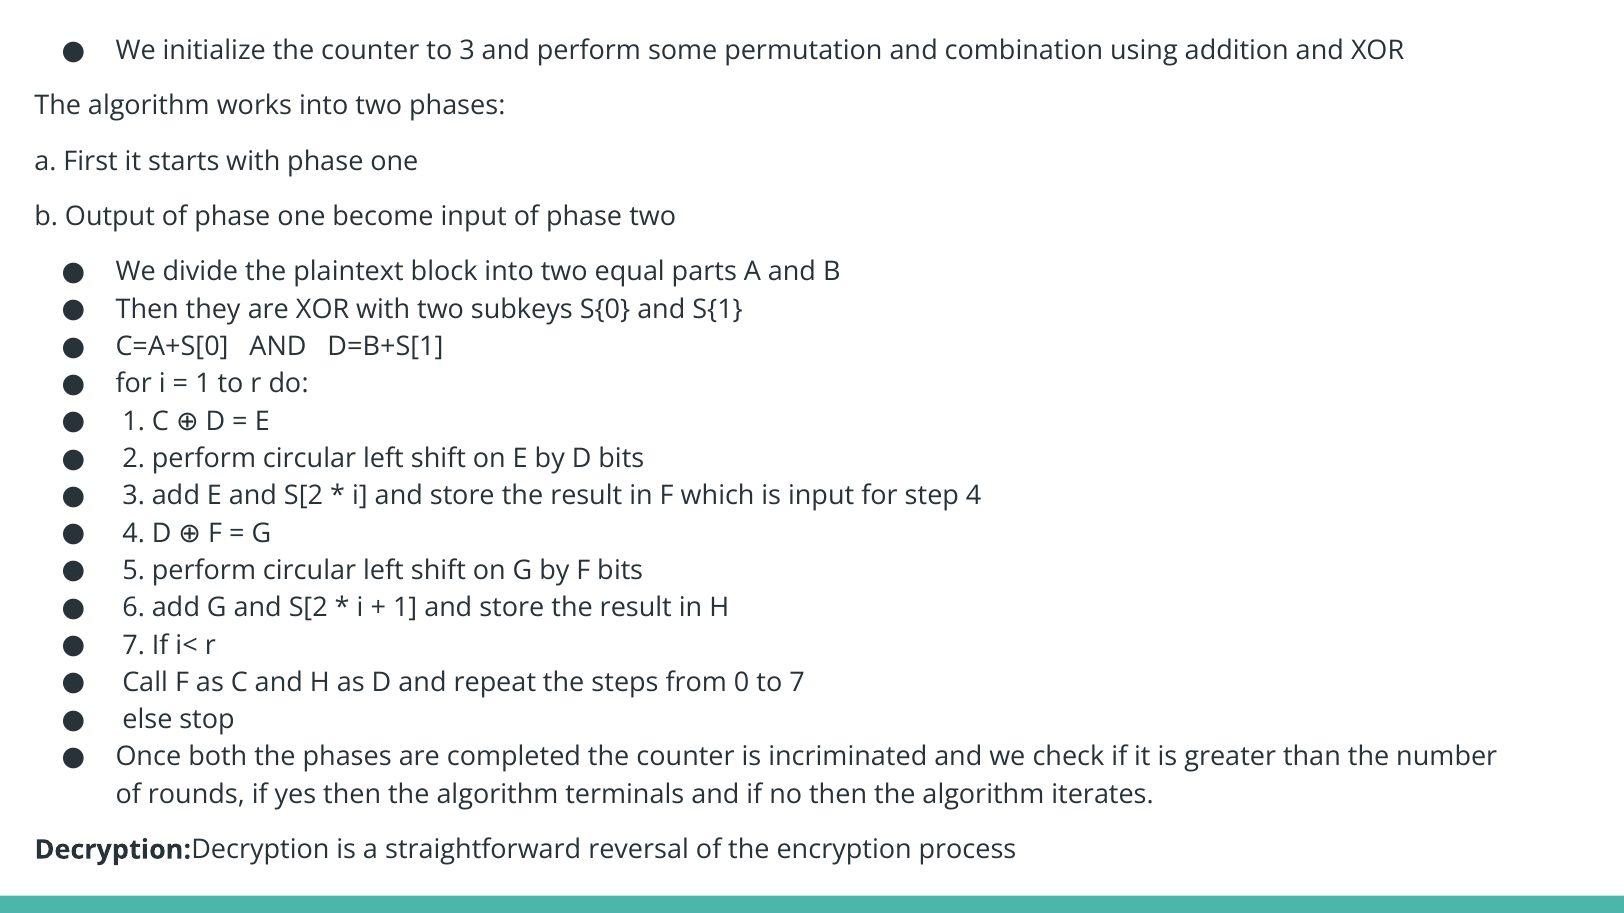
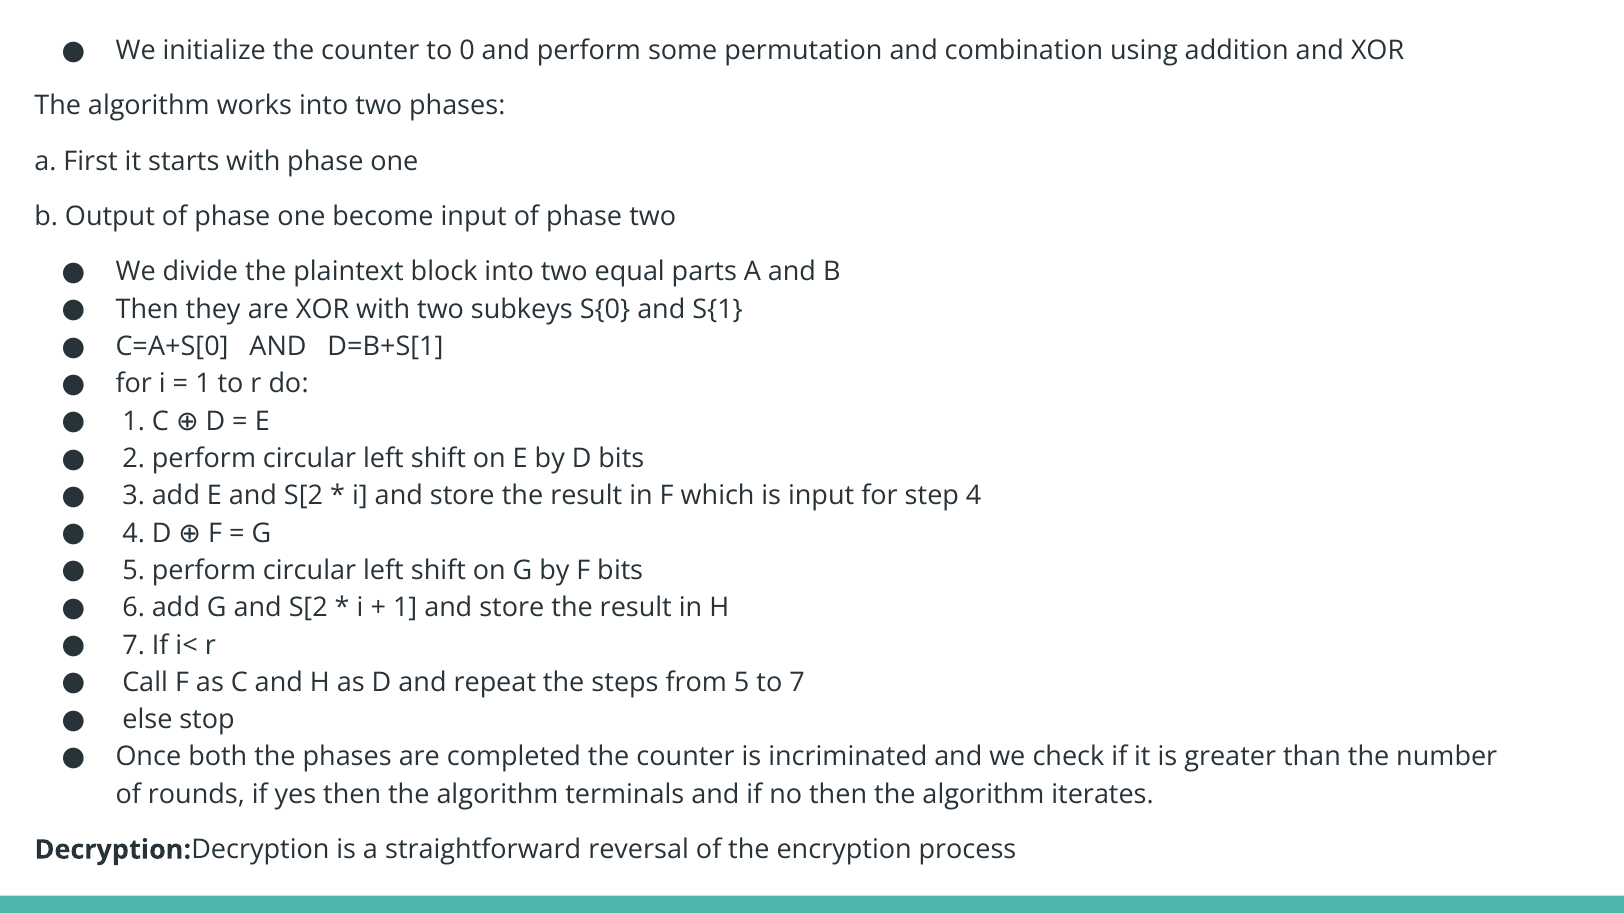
to 3: 3 -> 0
from 0: 0 -> 5
